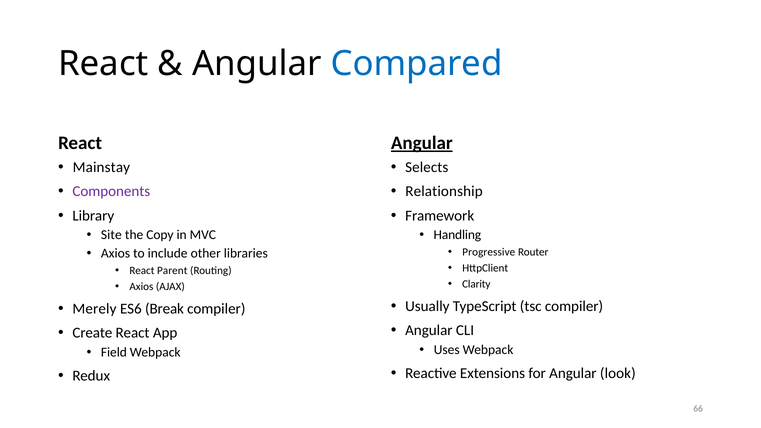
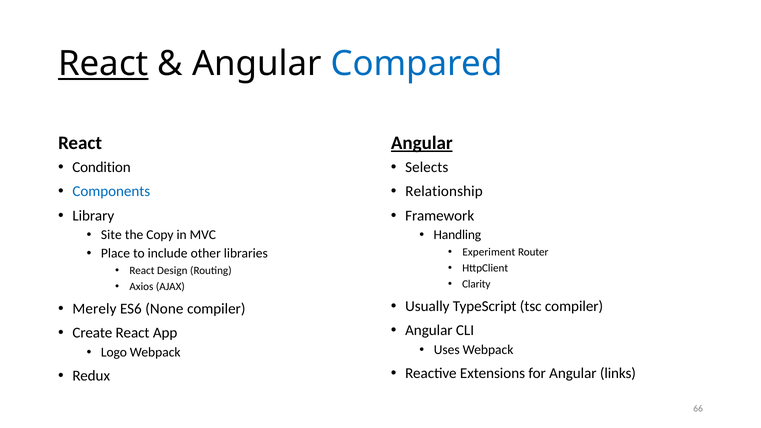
React at (103, 64) underline: none -> present
Mainstay: Mainstay -> Condition
Components colour: purple -> blue
Progressive: Progressive -> Experiment
Axios at (116, 254): Axios -> Place
Parent: Parent -> Design
Break: Break -> None
Field: Field -> Logo
look: look -> links
